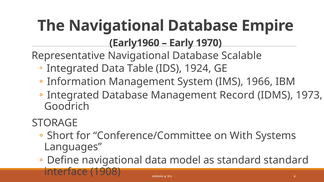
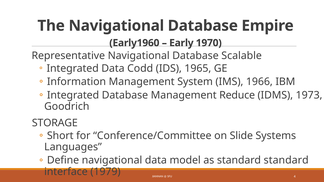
Table: Table -> Codd
1924: 1924 -> 1965
Record: Record -> Reduce
With: With -> Slide
1908: 1908 -> 1979
